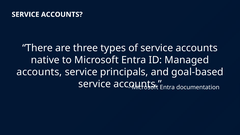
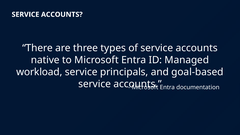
accounts at (39, 72): accounts -> workload
